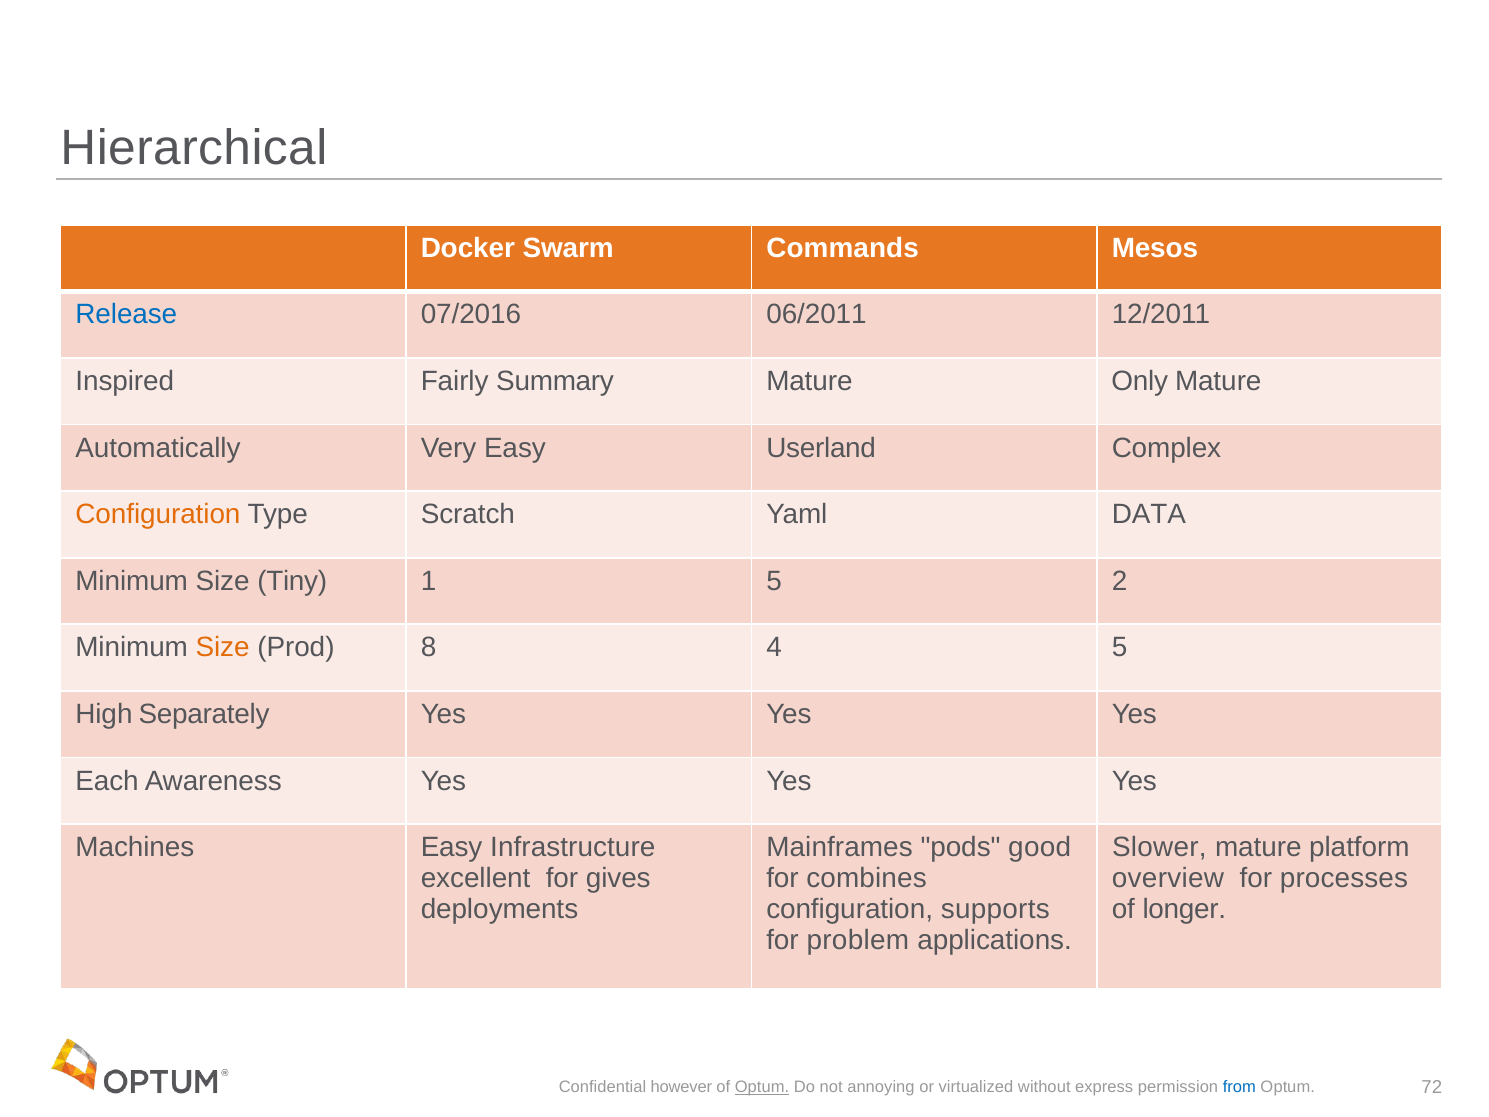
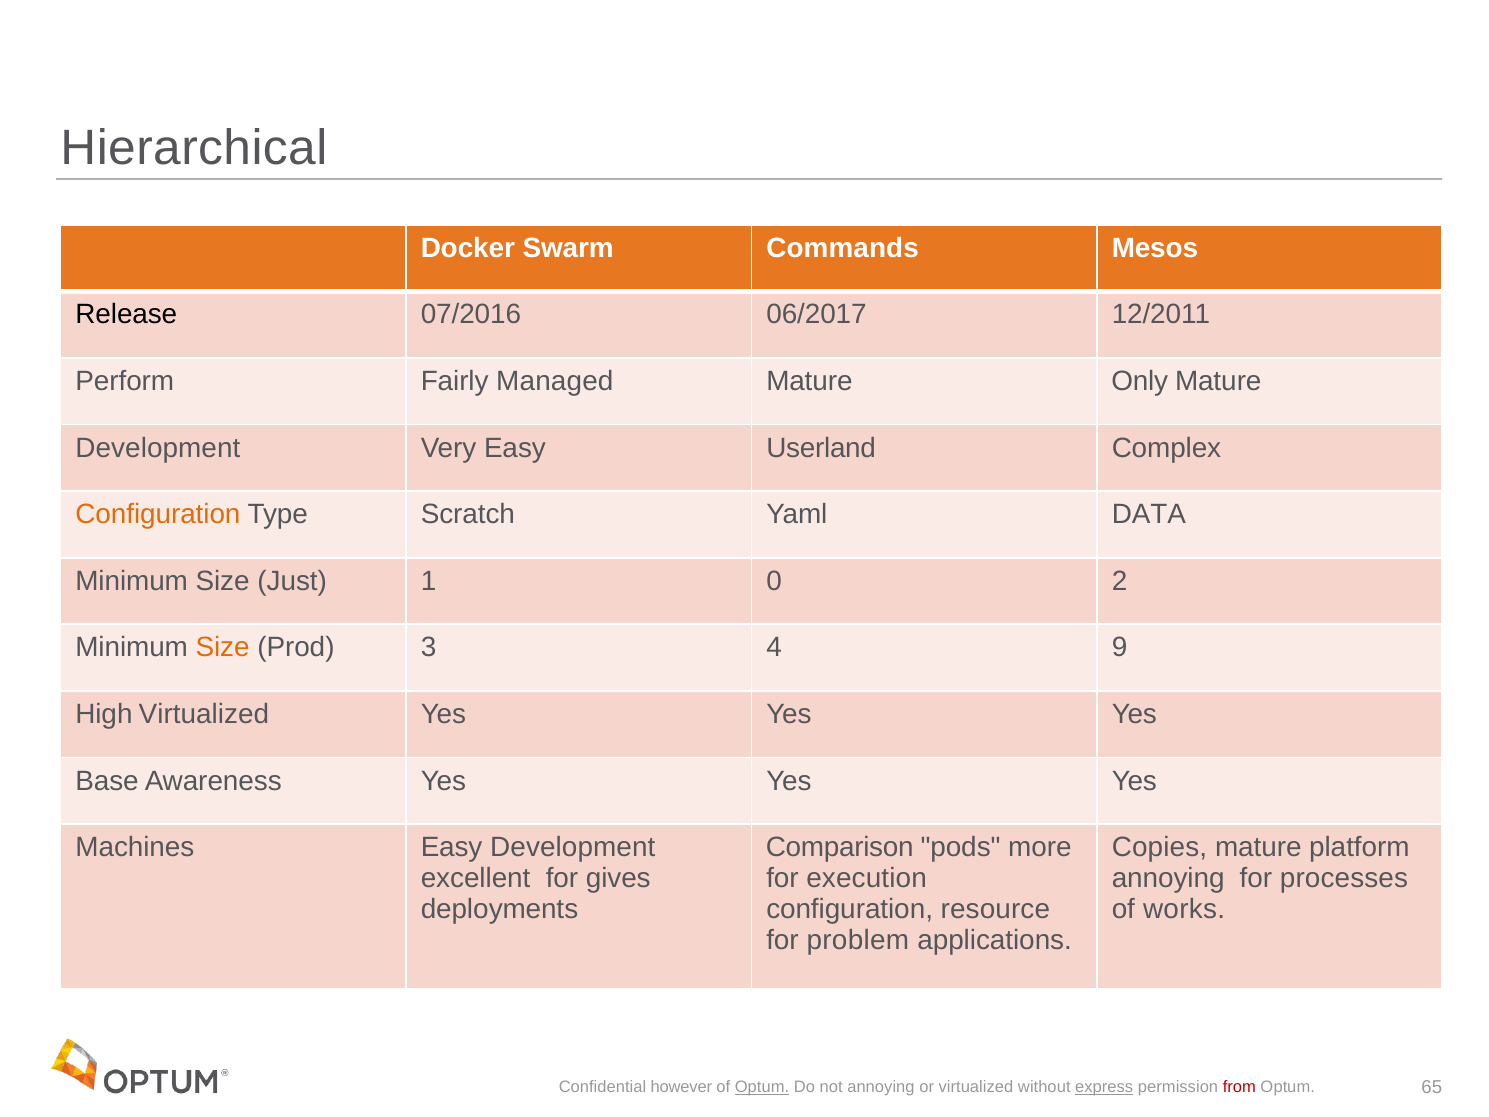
Release colour: blue -> black
06/2011: 06/2011 -> 06/2017
Inspired: Inspired -> Perform
Summary: Summary -> Managed
Automatically at (158, 448): Automatically -> Development
Tiny: Tiny -> Just
1 5: 5 -> 0
8: 8 -> 3
4 5: 5 -> 9
High Separately: Separately -> Virtualized
Each: Each -> Base
Easy Infrastructure: Infrastructure -> Development
Mainframes: Mainframes -> Comparison
good: good -> more
Slower: Slower -> Copies
combines: combines -> execution
overview at (1168, 878): overview -> annoying
supports: supports -> resource
longer: longer -> works
express underline: none -> present
from colour: blue -> red
72: 72 -> 65
